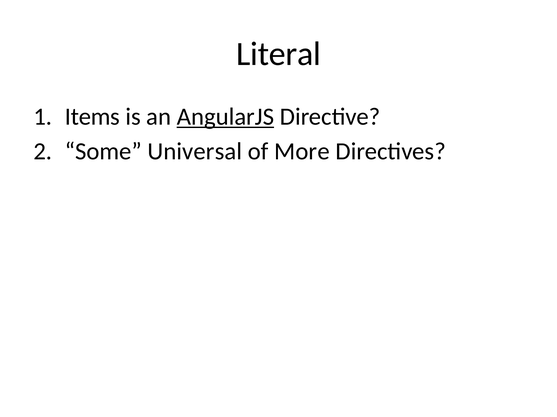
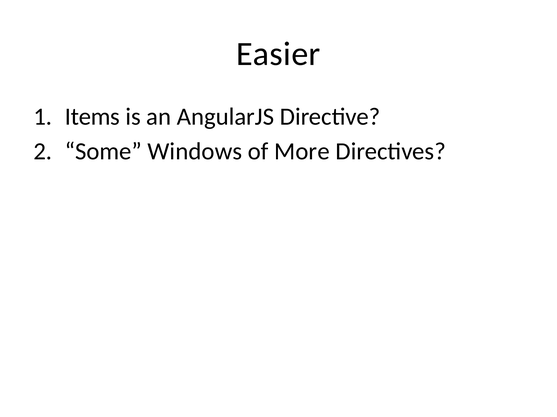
Literal: Literal -> Easier
AngularJS underline: present -> none
Universal: Universal -> Windows
